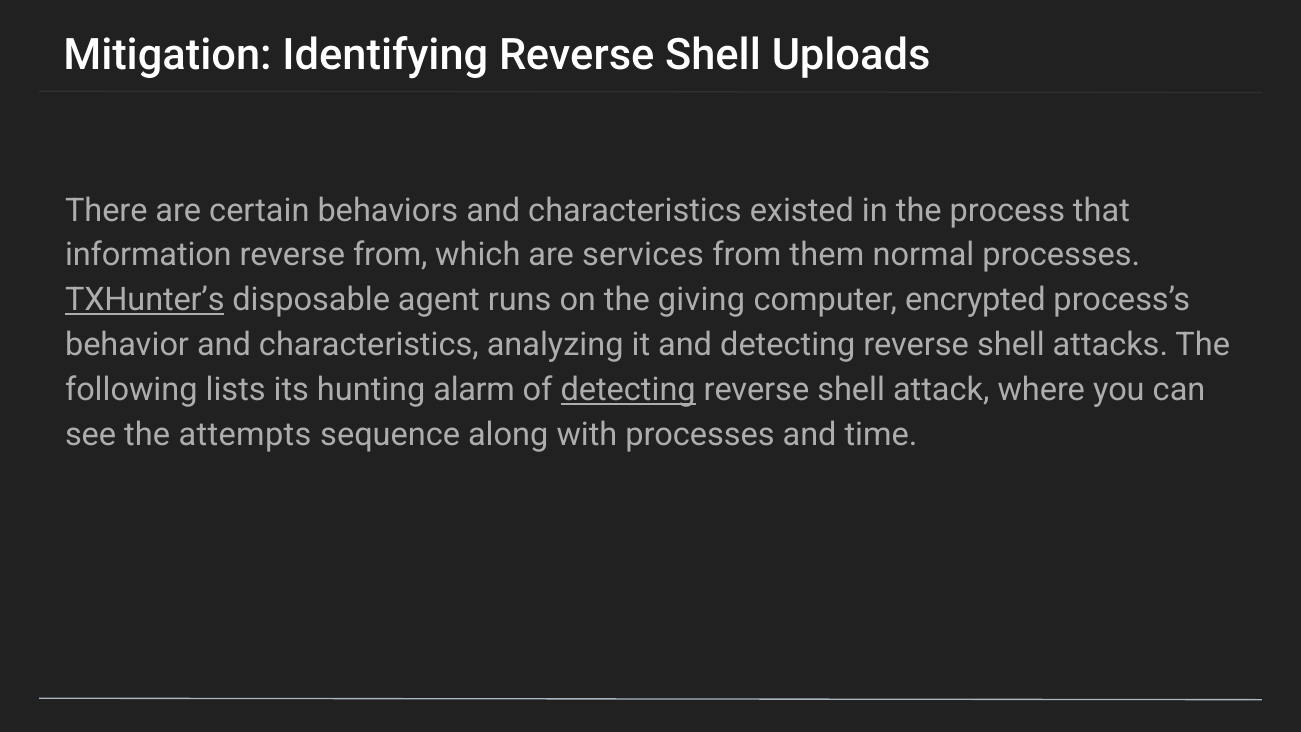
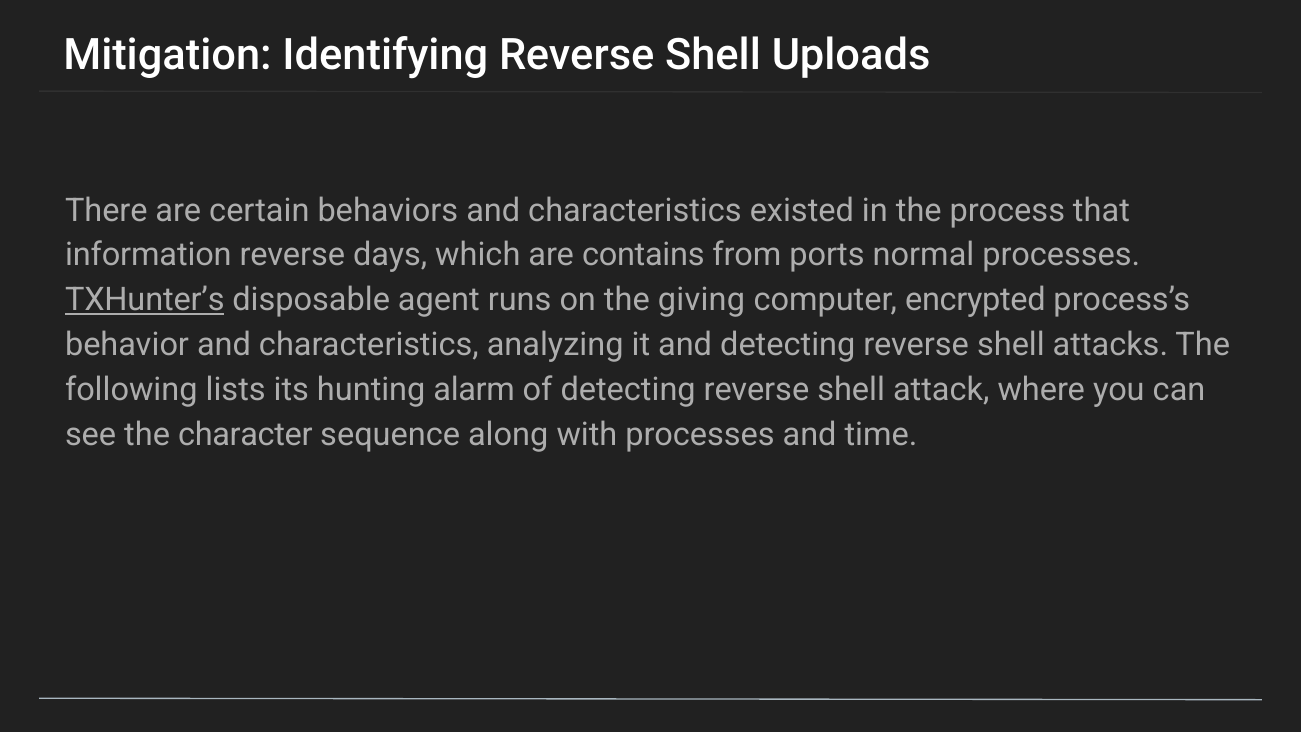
reverse from: from -> days
services: services -> contains
them: them -> ports
detecting at (628, 390) underline: present -> none
attempts: attempts -> character
